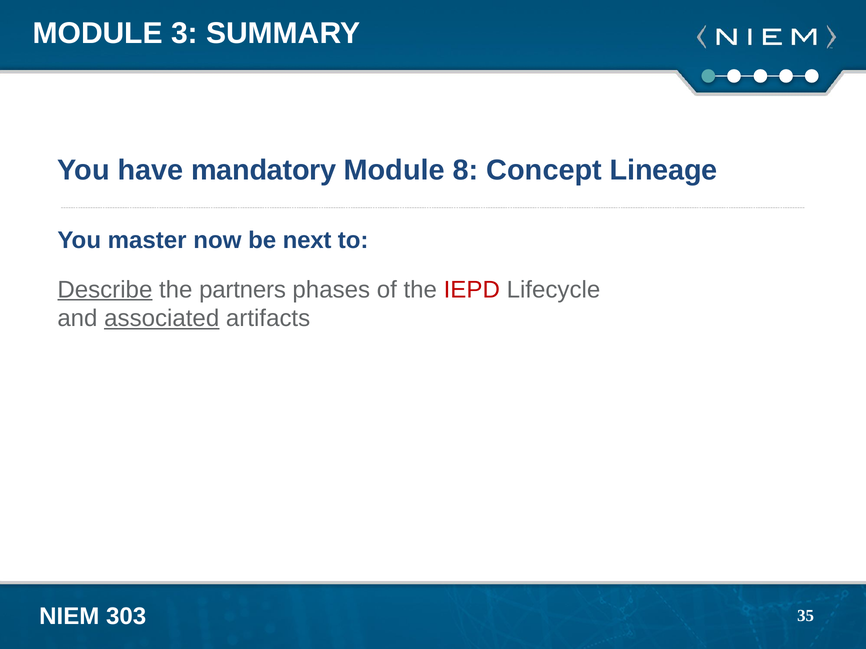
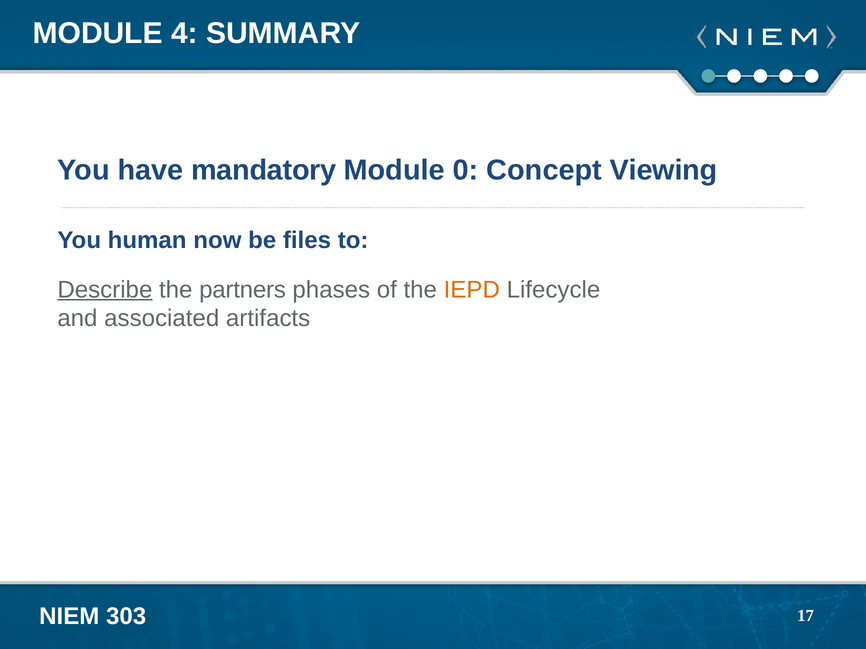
3: 3 -> 4
8: 8 -> 0
Lineage: Lineage -> Viewing
master: master -> human
next: next -> files
IEPD colour: red -> orange
associated underline: present -> none
35: 35 -> 17
